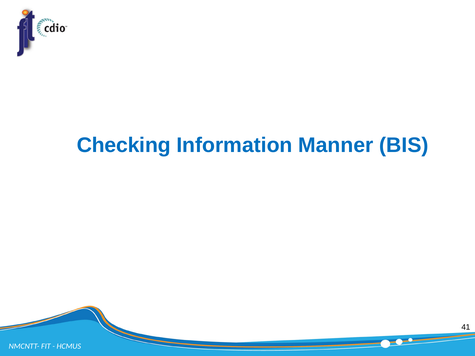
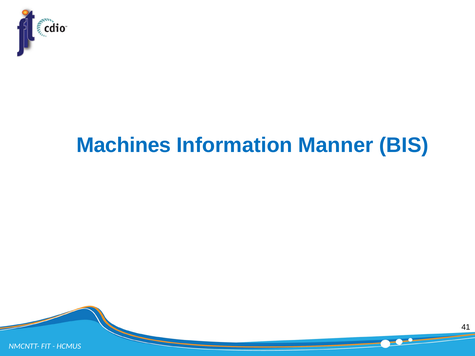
Checking: Checking -> Machines
